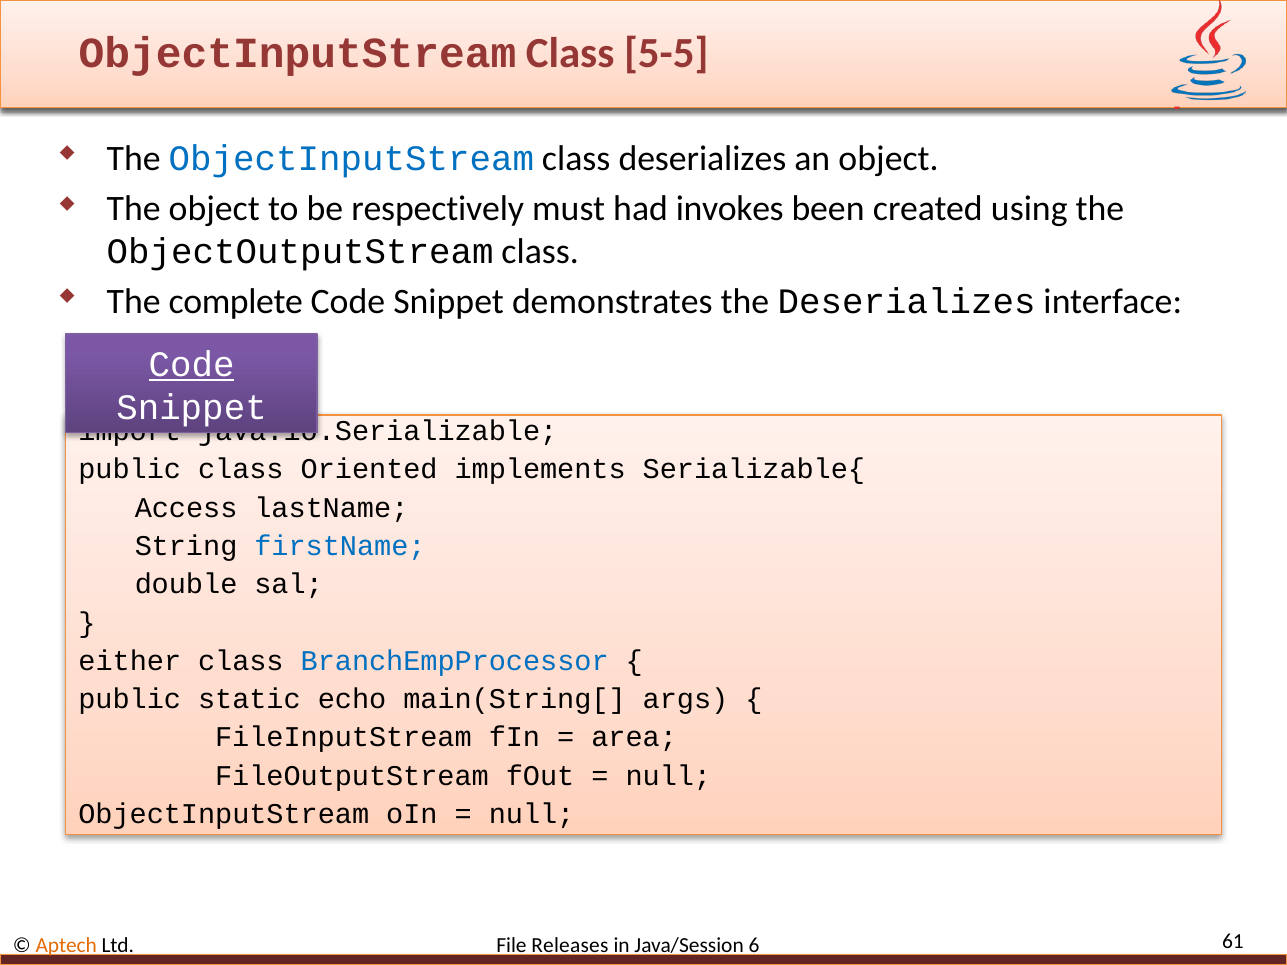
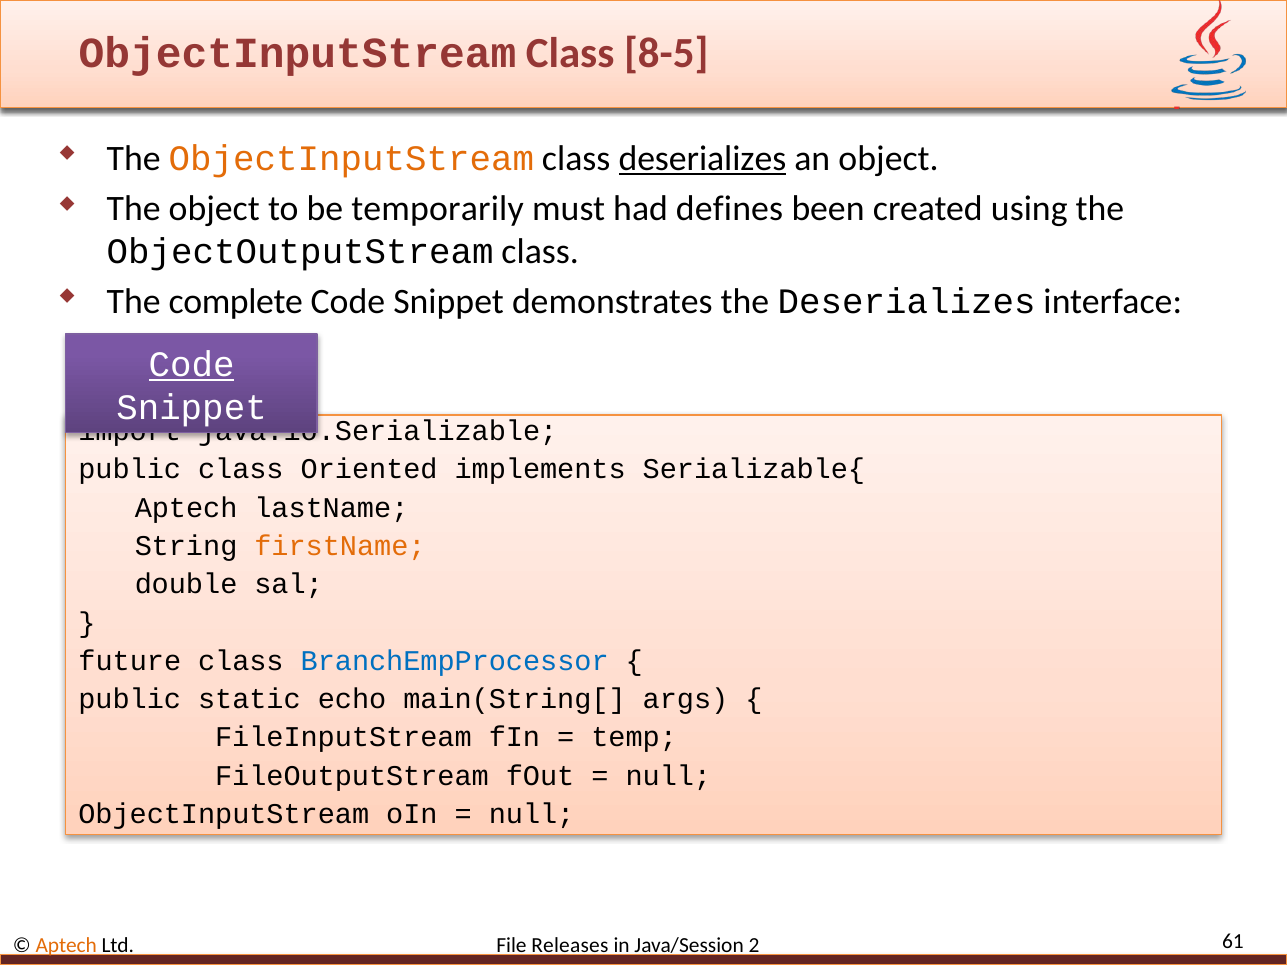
5-5: 5-5 -> 8-5
ObjectInputStream at (351, 158) colour: blue -> orange
deserializes at (702, 158) underline: none -> present
respectively: respectively -> temporarily
invokes: invokes -> defines
Access at (186, 508): Access -> Aptech
firstName colour: blue -> orange
either: either -> future
area: area -> temp
6: 6 -> 2
